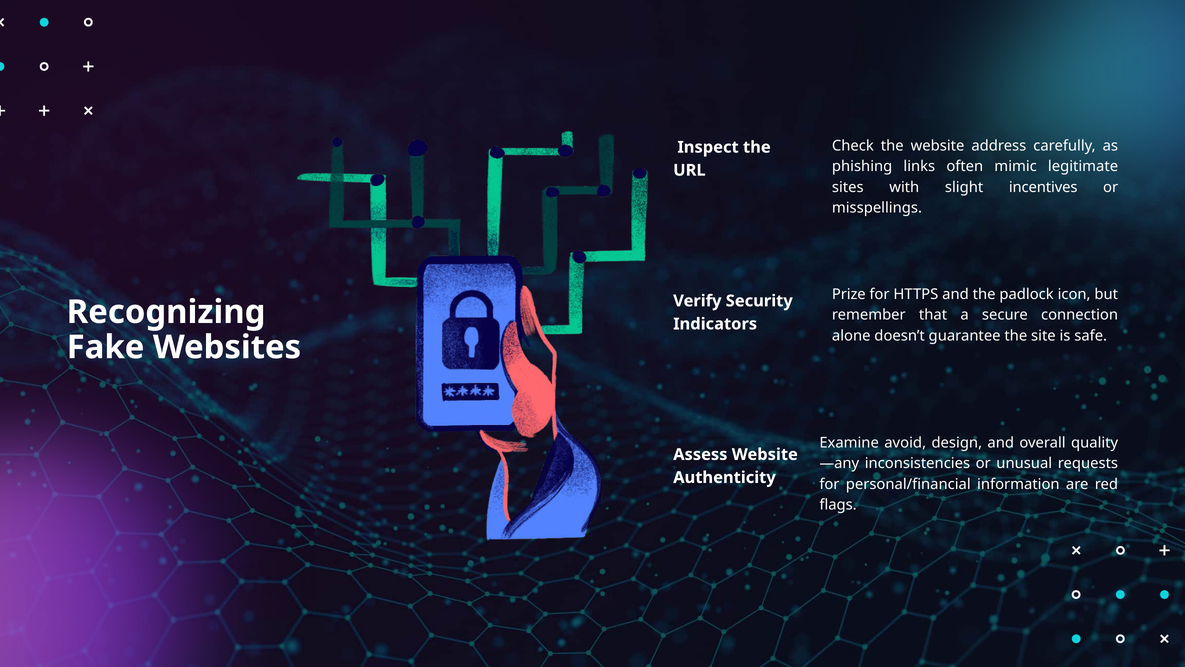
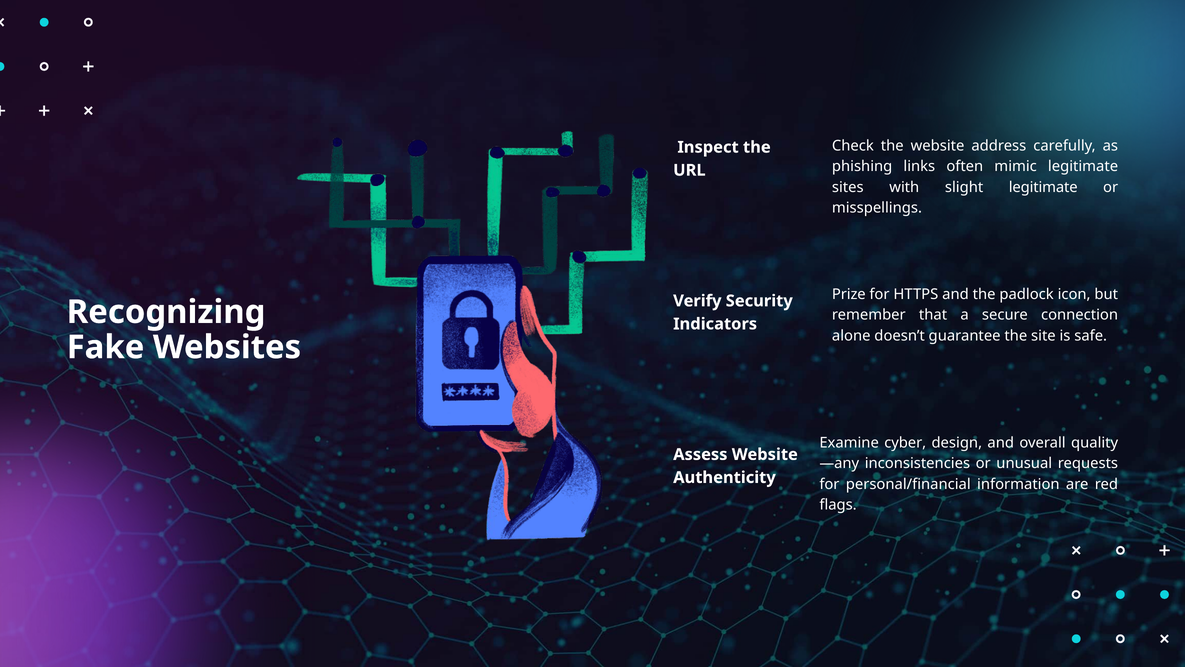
slight incentives: incentives -> legitimate
avoid: avoid -> cyber
